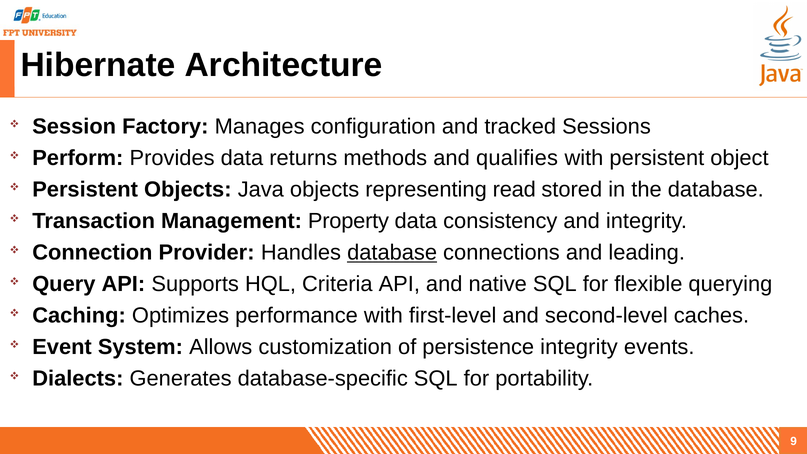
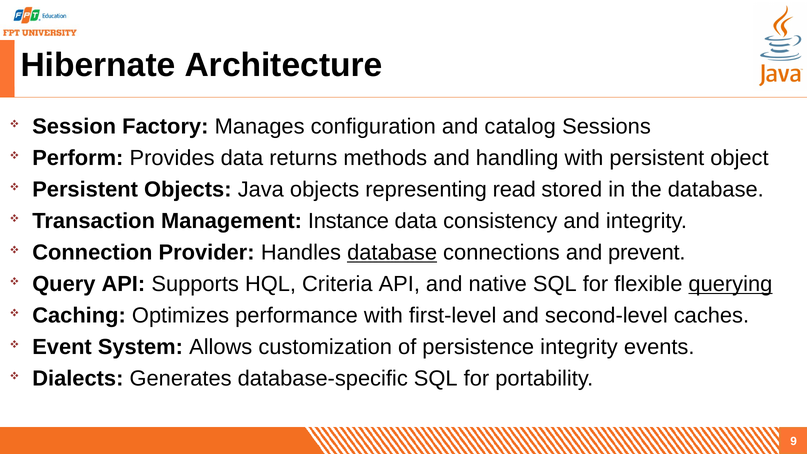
tracked: tracked -> catalog
qualifies: qualifies -> handling
Property: Property -> Instance
leading: leading -> prevent
querying underline: none -> present
